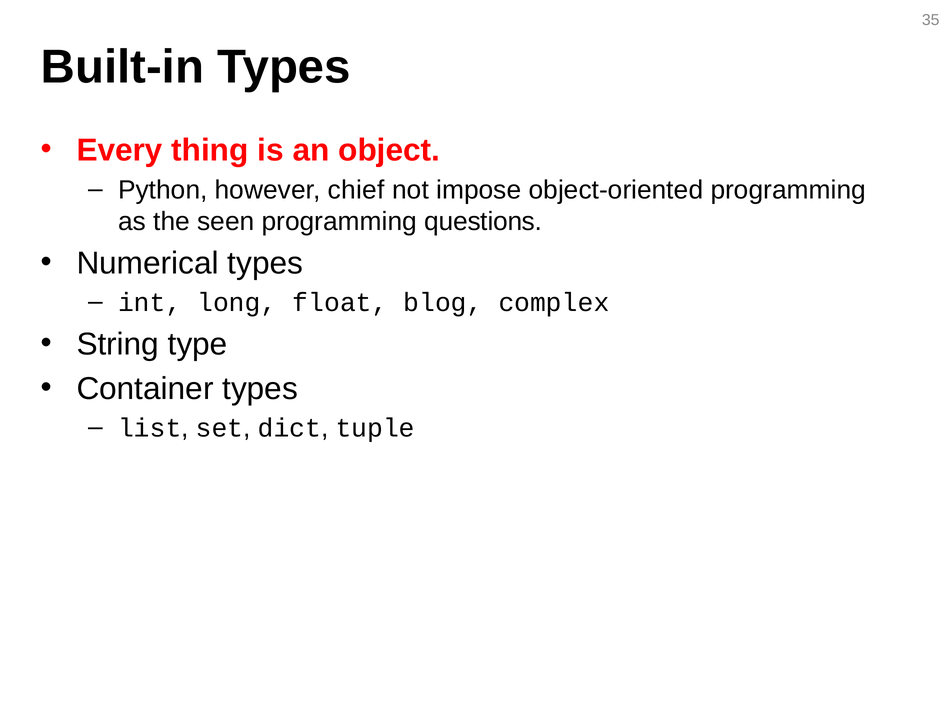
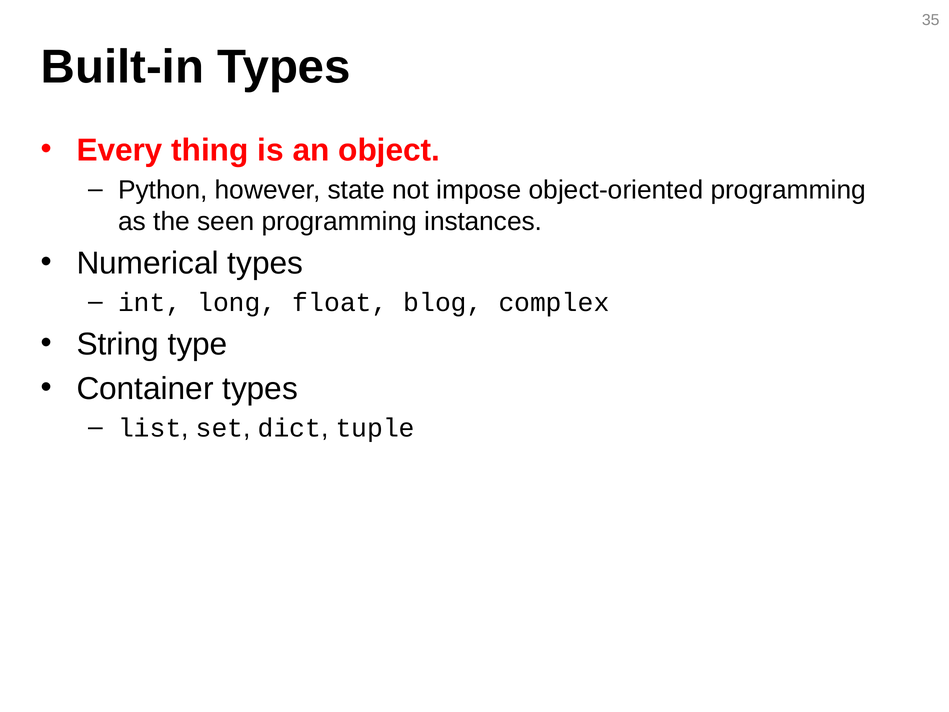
chief: chief -> state
questions: questions -> instances
